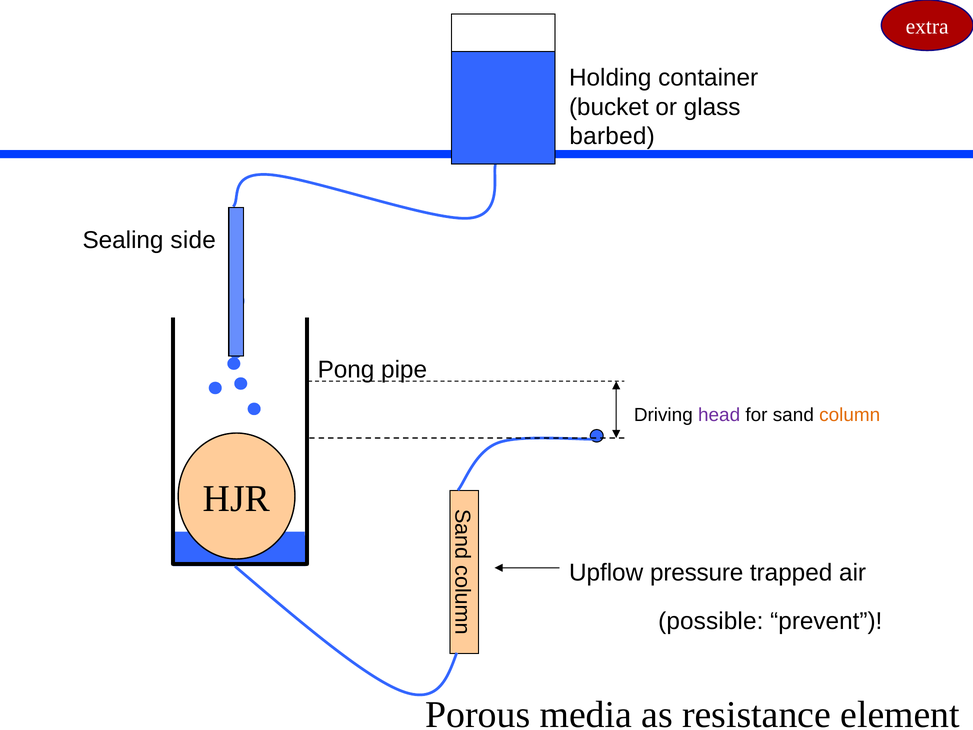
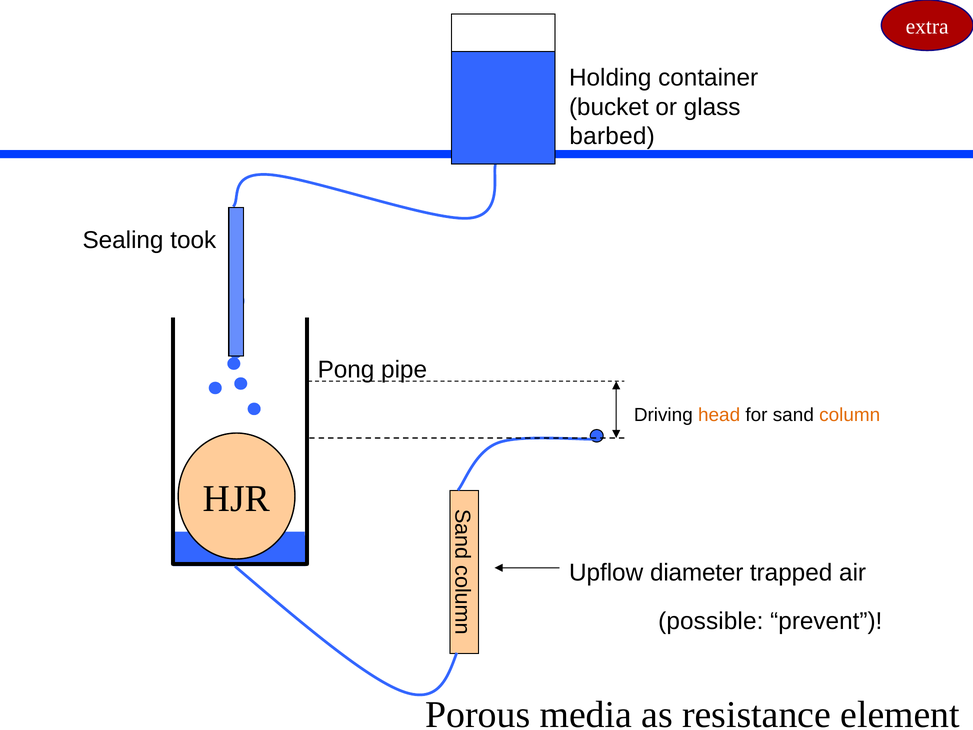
side: side -> took
head colour: purple -> orange
pressure: pressure -> diameter
